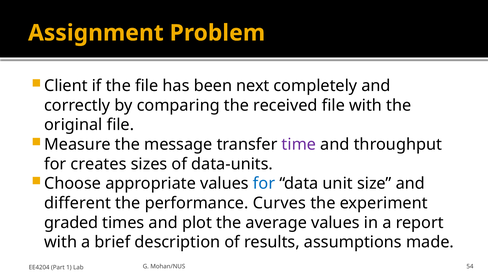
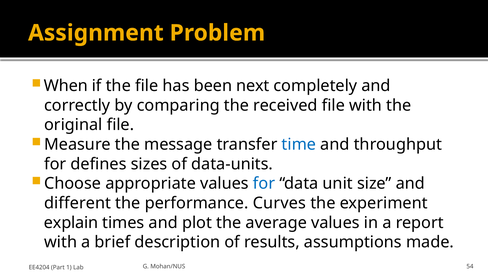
Client: Client -> When
time colour: purple -> blue
creates: creates -> defines
graded: graded -> explain
